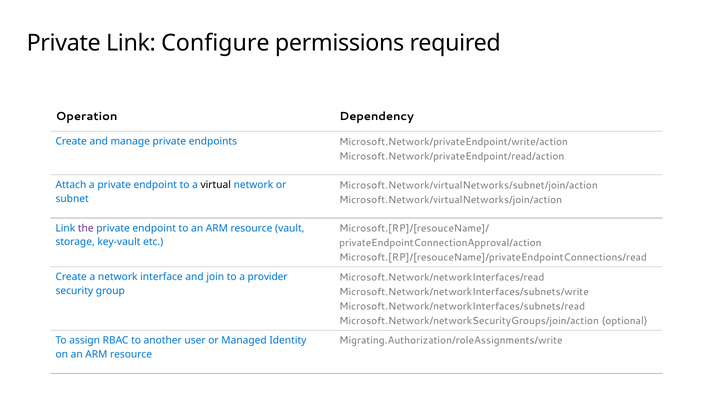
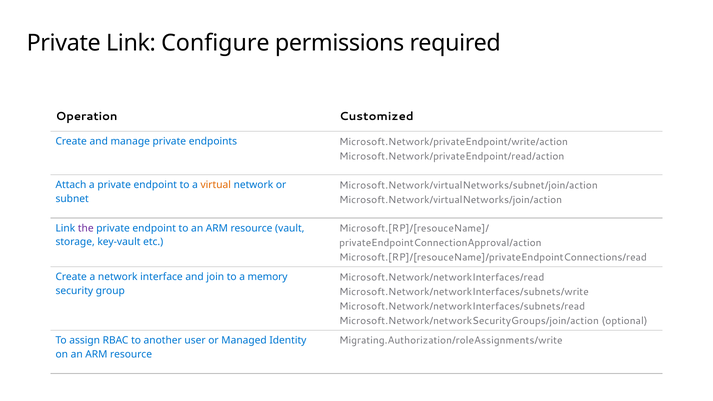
Dependency: Dependency -> Customized
virtual colour: black -> orange
provider: provider -> memory
